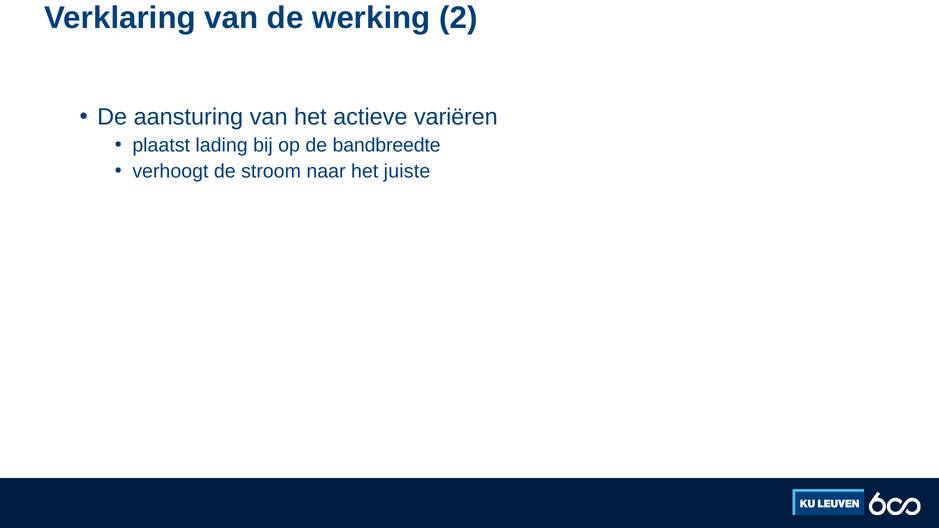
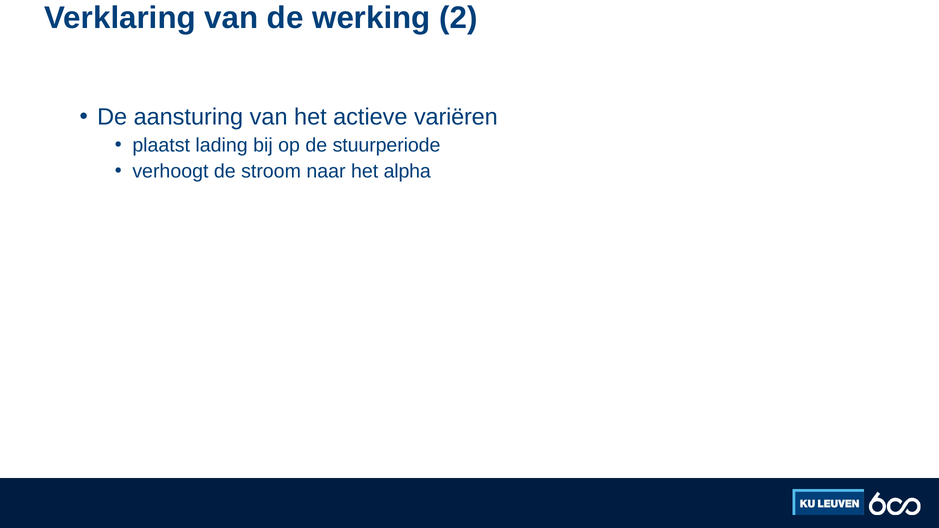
bandbreedte: bandbreedte -> stuurperiode
juiste: juiste -> alpha
